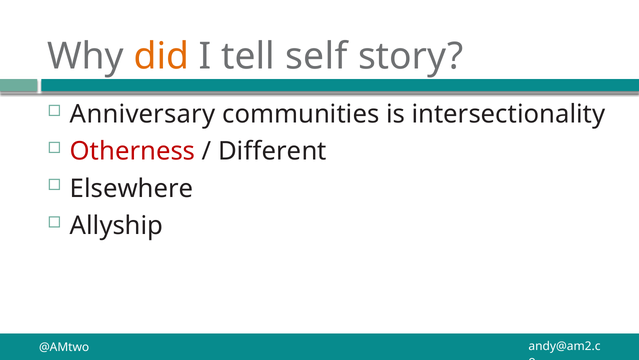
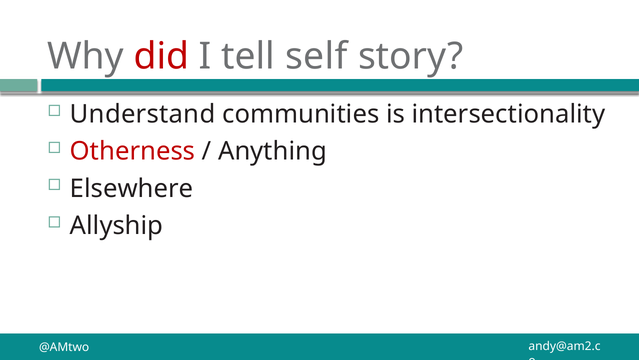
did colour: orange -> red
Anniversary: Anniversary -> Understand
Different: Different -> Anything
